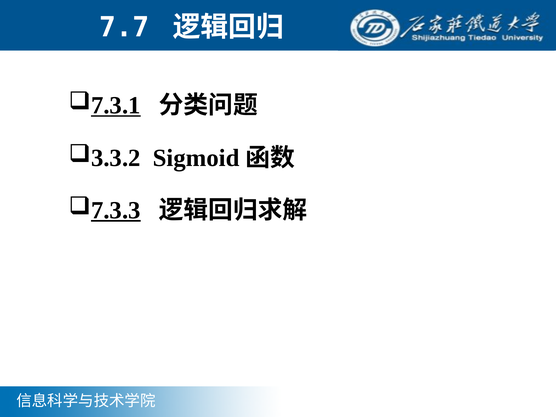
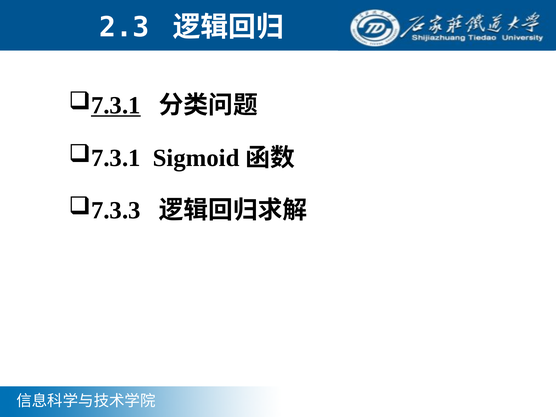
7.7: 7.7 -> 2.3
3.3.2 at (116, 158): 3.3.2 -> 7.3.1
7.3.3 underline: present -> none
